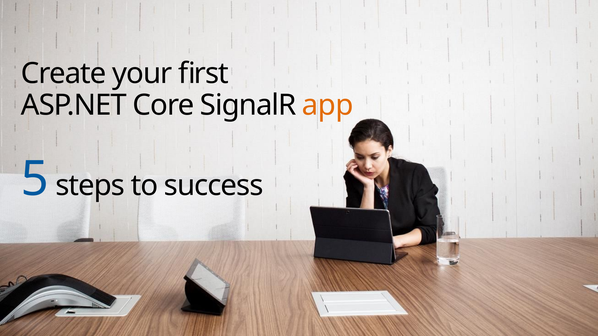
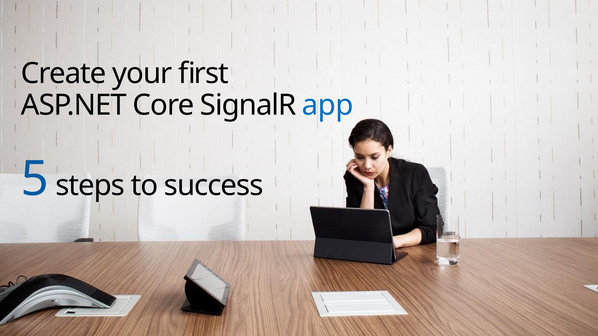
app colour: orange -> blue
